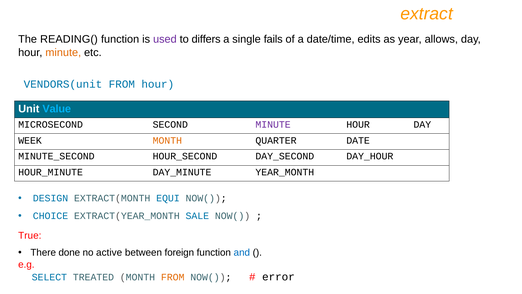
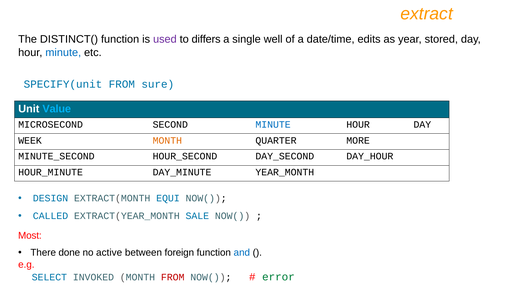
READING(: READING( -> DISTINCT(
fails: fails -> well
allows: allows -> stored
minute at (63, 52) colour: orange -> blue
VENDORS(unit: VENDORS(unit -> SPECIFY(unit
FROM hour: hour -> sure
MINUTE at (273, 124) colour: purple -> blue
DATE: DATE -> MORE
CHOICE: CHOICE -> CALLED
True: True -> Most
TREATED: TREATED -> INVOKED
FROM at (173, 277) colour: orange -> red
error colour: black -> green
